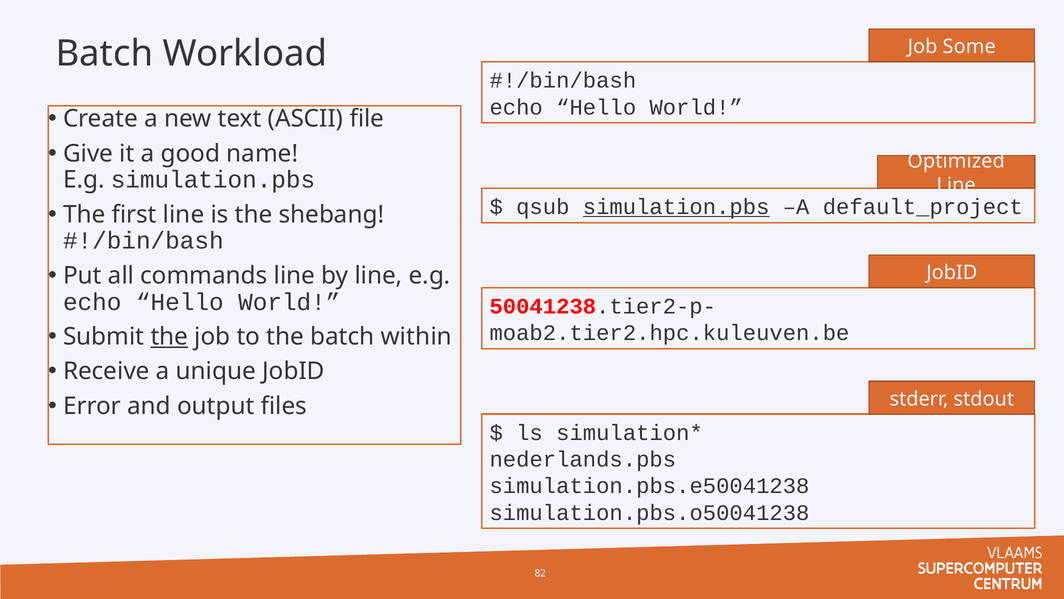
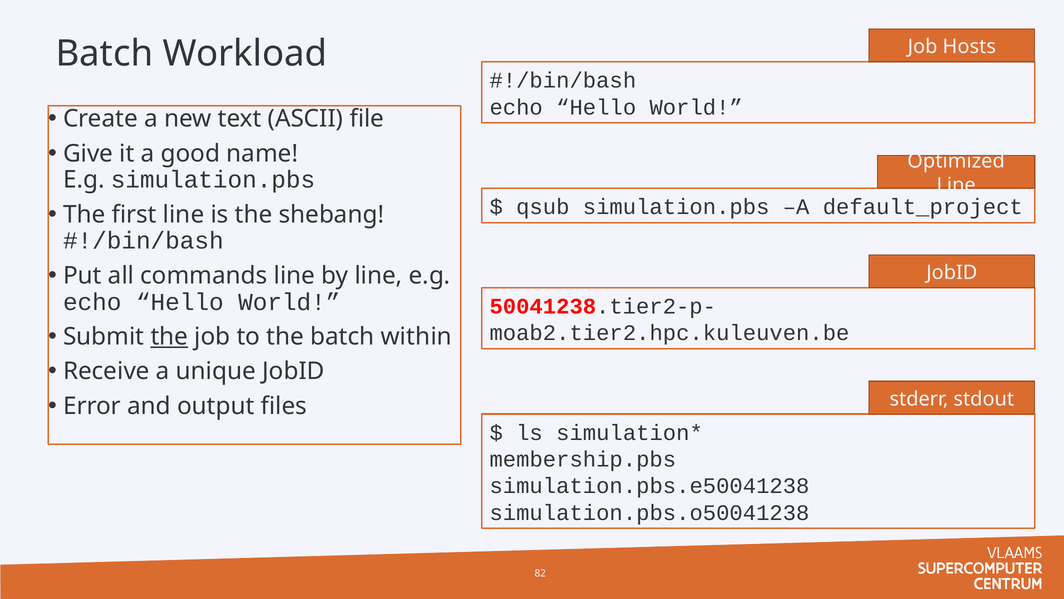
Some: Some -> Hosts
simulation.pbs at (676, 207) underline: present -> none
nederlands.pbs: nederlands.pbs -> membership.pbs
